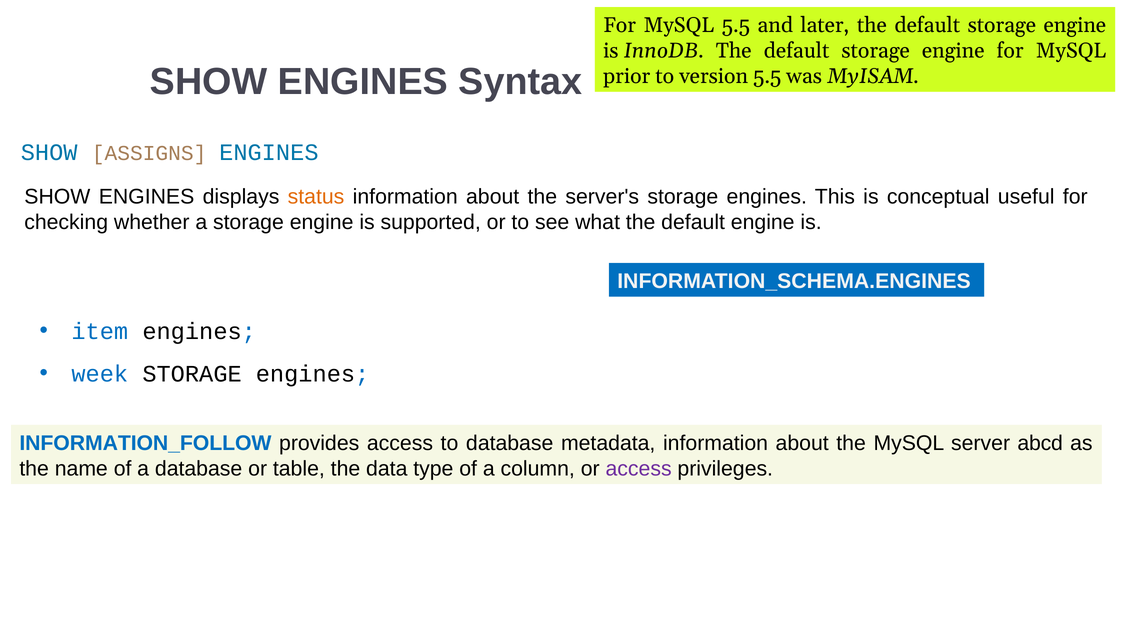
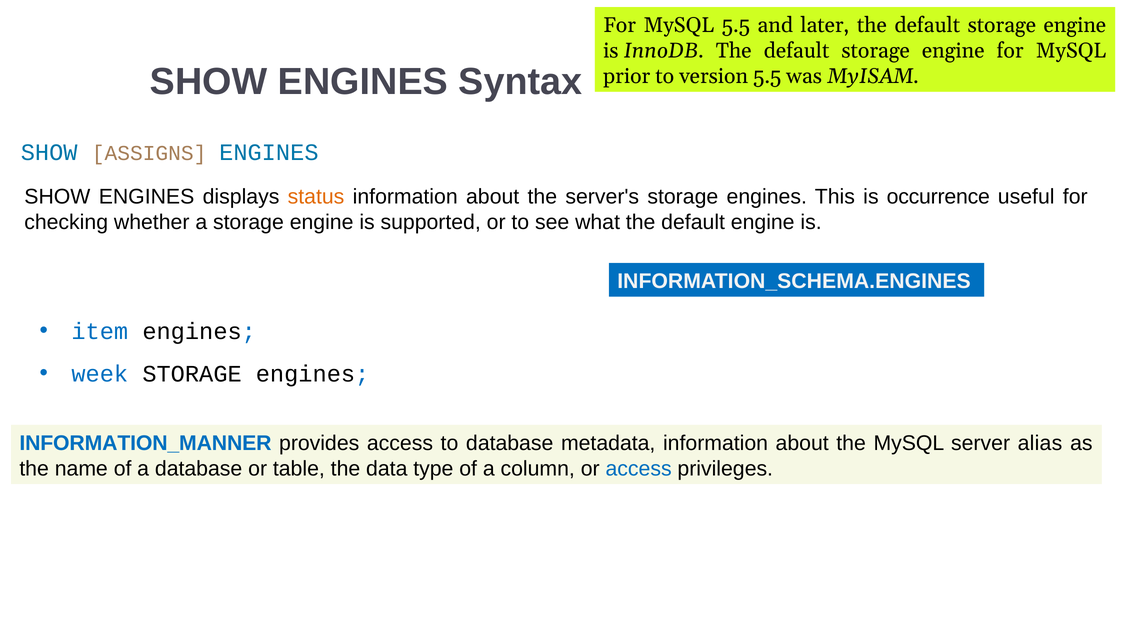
conceptual: conceptual -> occurrence
INFORMATION_FOLLOW: INFORMATION_FOLLOW -> INFORMATION_MANNER
abcd: abcd -> alias
access at (639, 469) colour: purple -> blue
